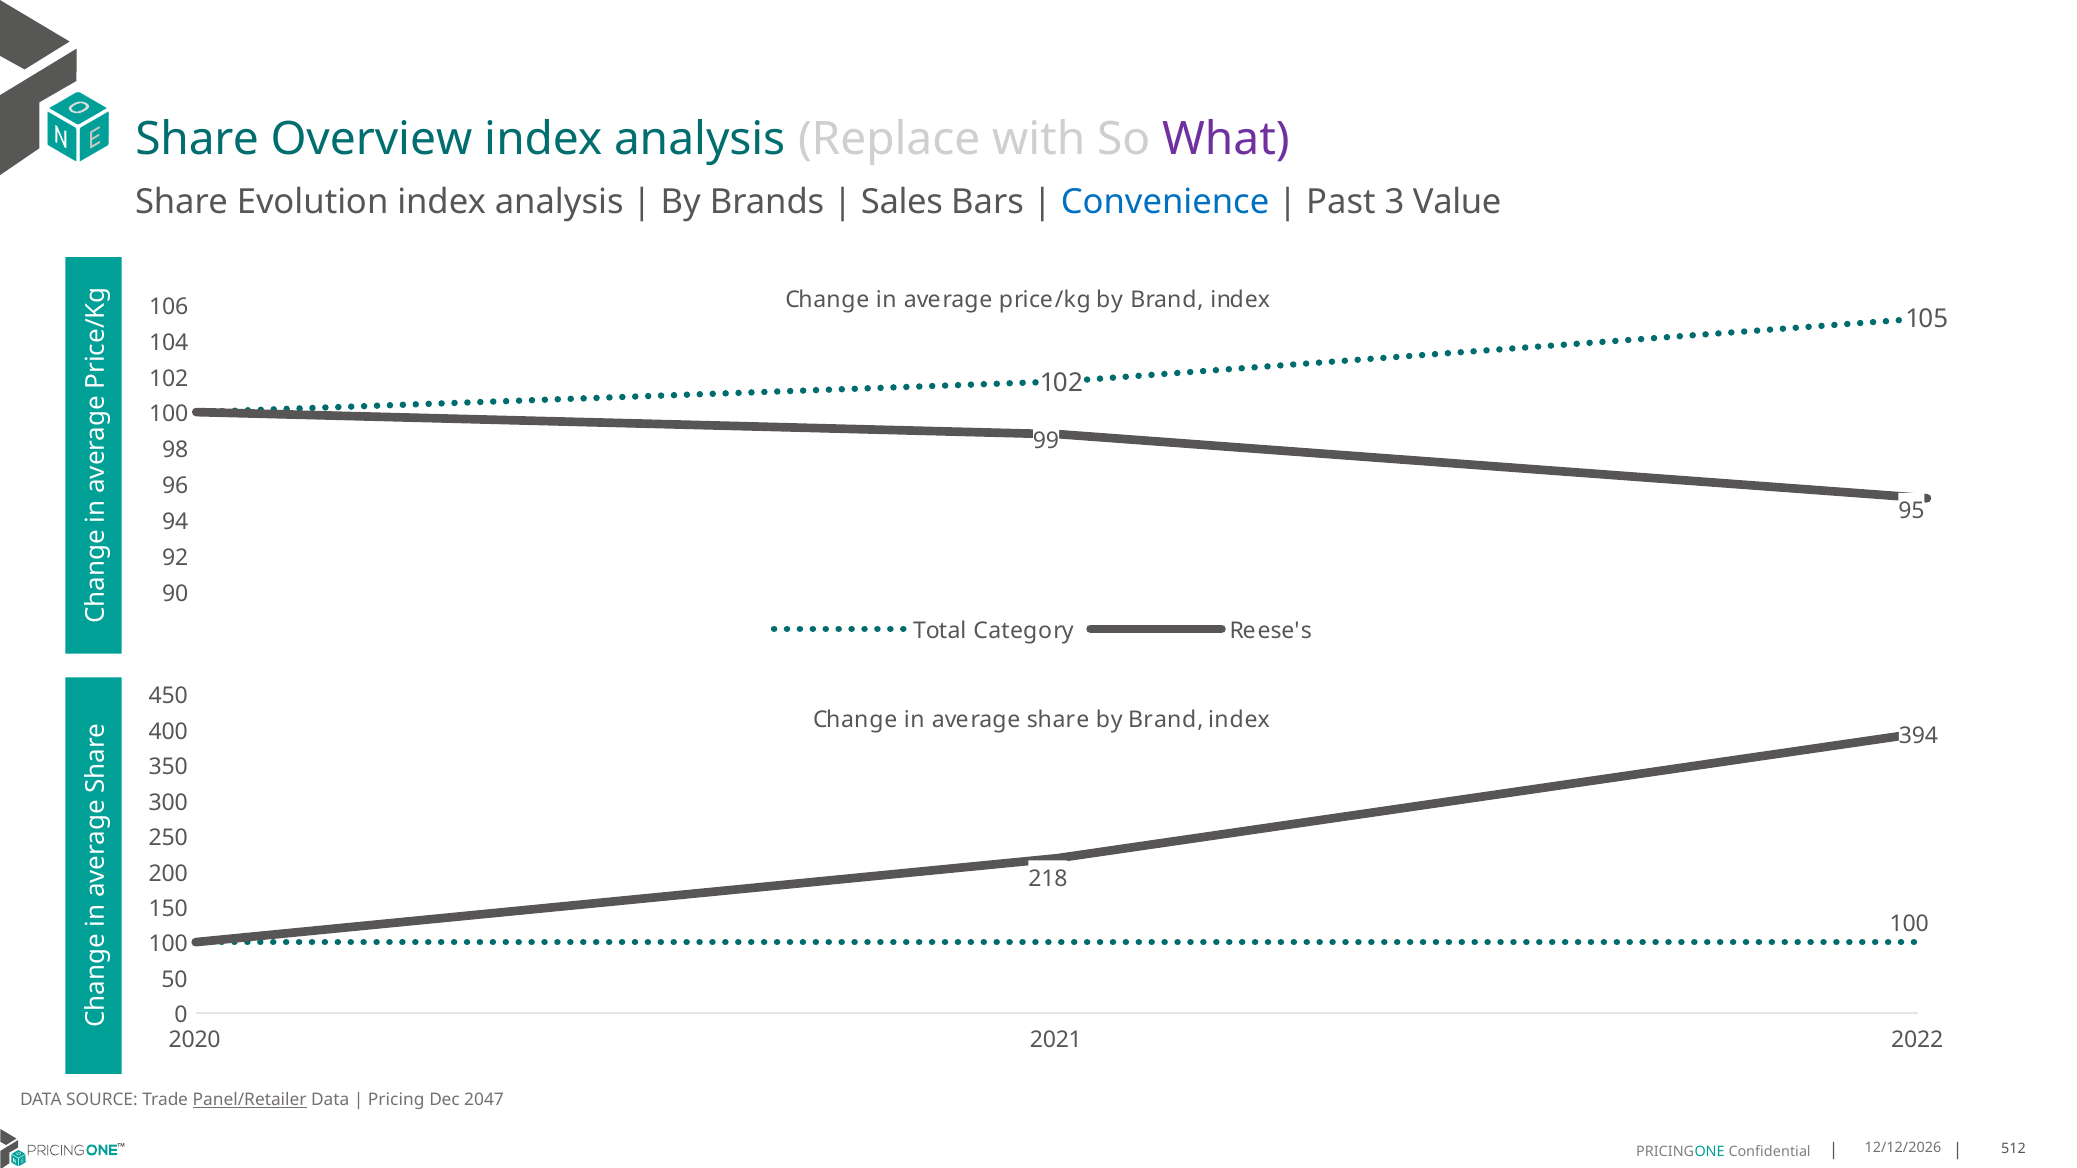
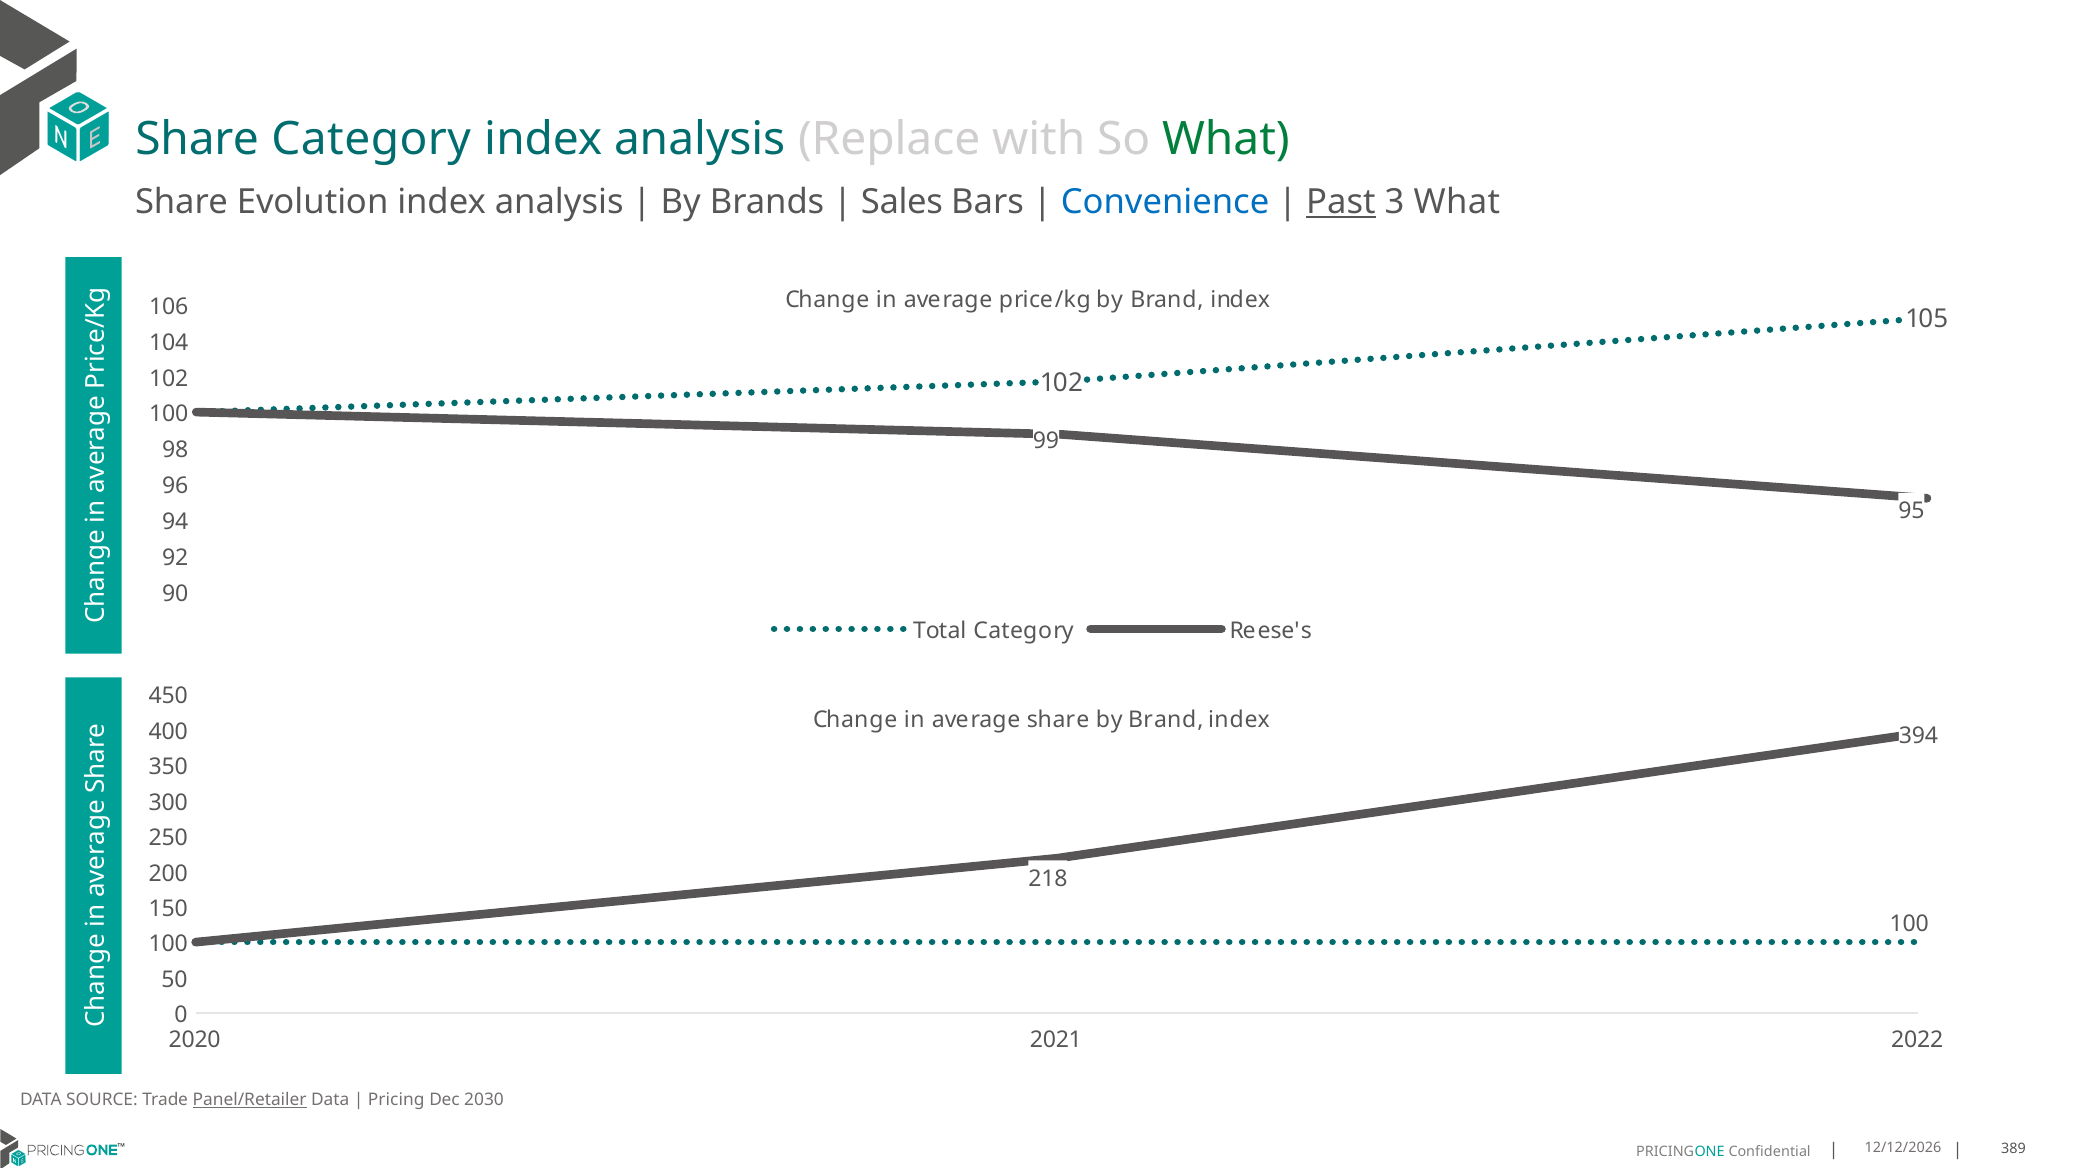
Share Overview: Overview -> Category
What at (1226, 140) colour: purple -> green
Past underline: none -> present
3 Value: Value -> What
2047: 2047 -> 2030
512: 512 -> 389
